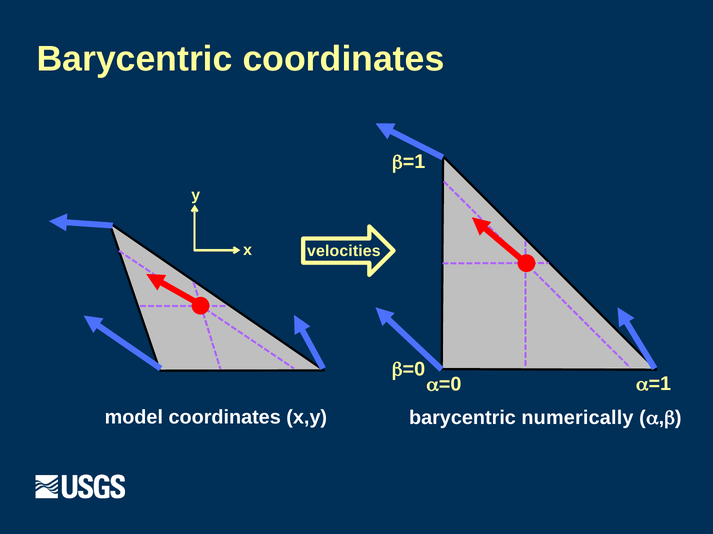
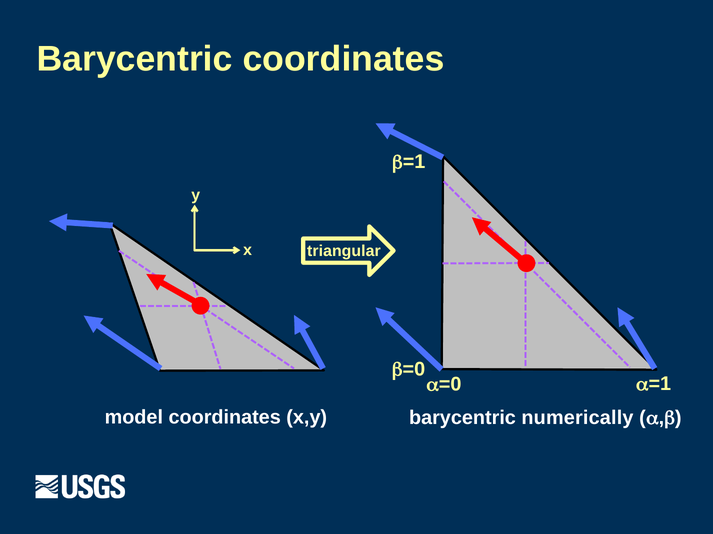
velocities: velocities -> triangular
